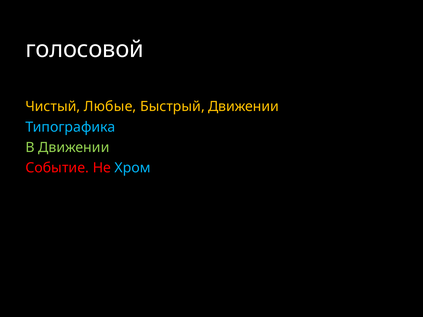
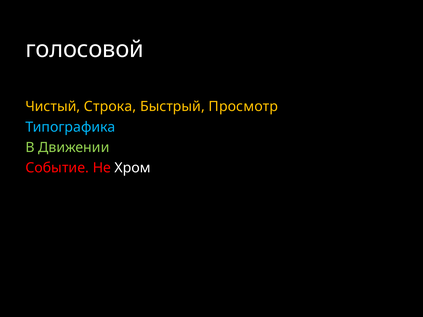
Любые: Любые -> Строка
Быстрый Движении: Движении -> Просмотр
Хром colour: light blue -> white
